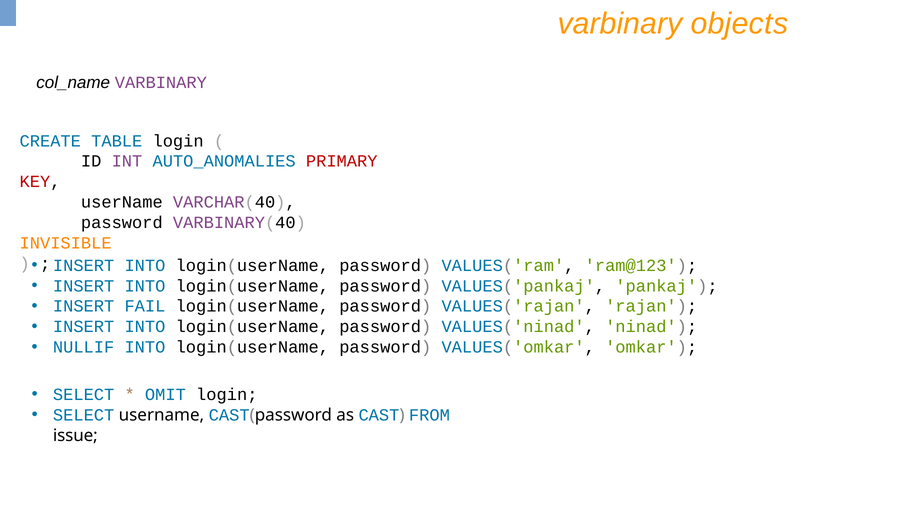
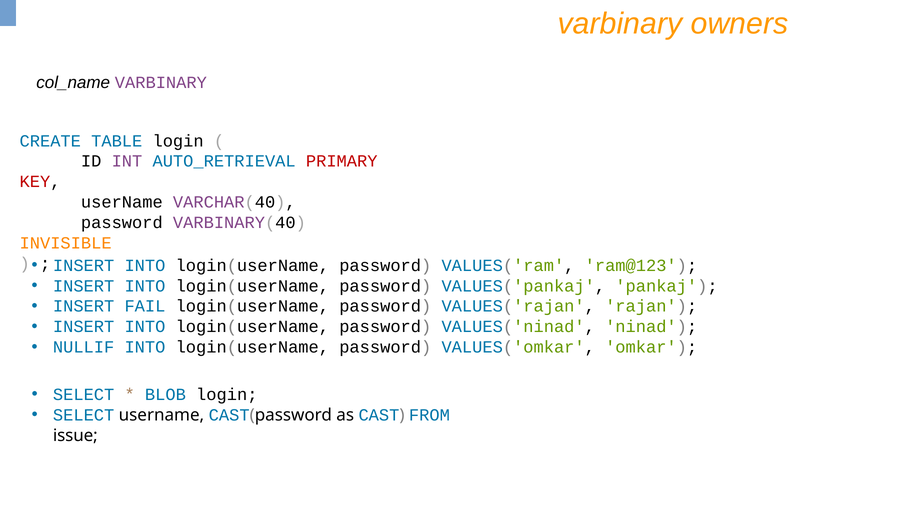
objects: objects -> owners
AUTO_ANOMALIES: AUTO_ANOMALIES -> AUTO_RETRIEVAL
OMIT: OMIT -> BLOB
